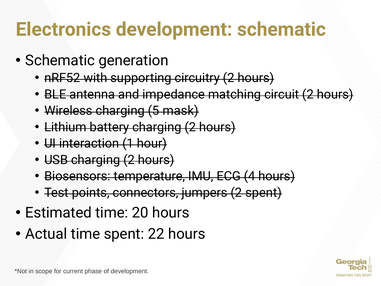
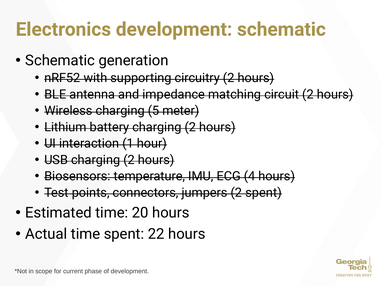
mask: mask -> meter
